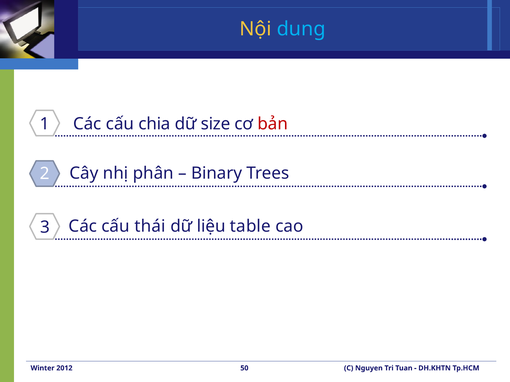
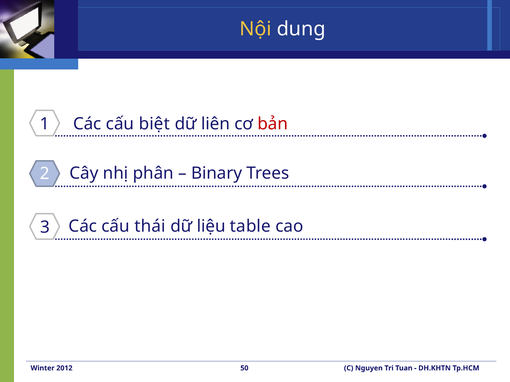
dung colour: light blue -> white
chia: chia -> biệt
size: size -> liên
